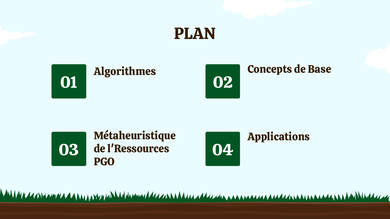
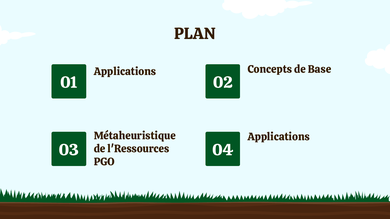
Algorithmes at (125, 72): Algorithmes -> Applications
